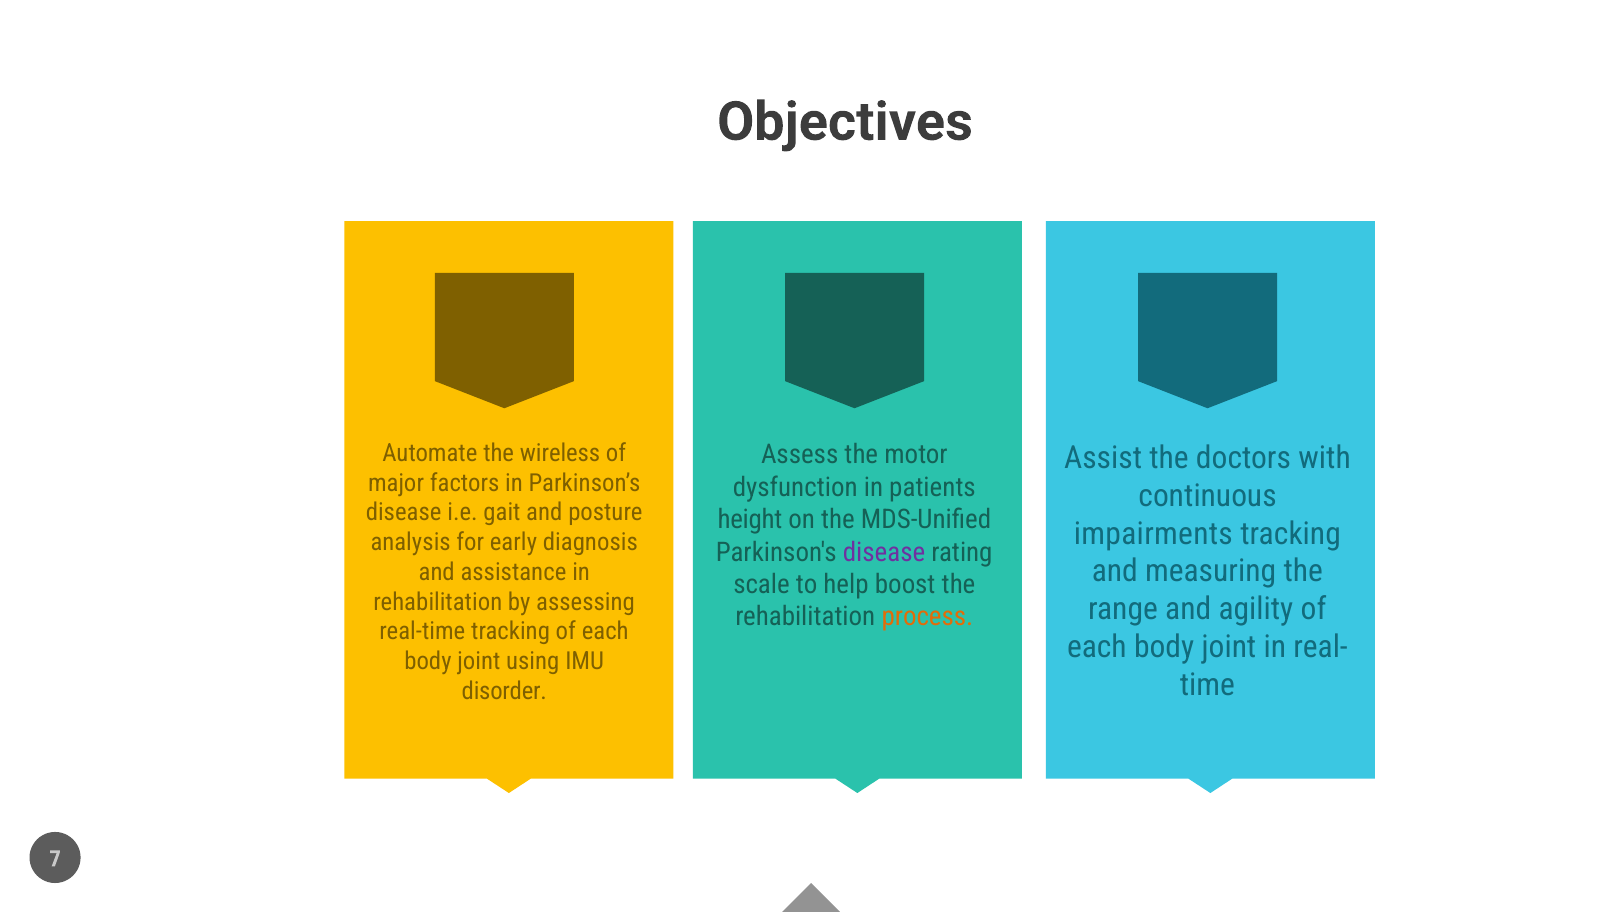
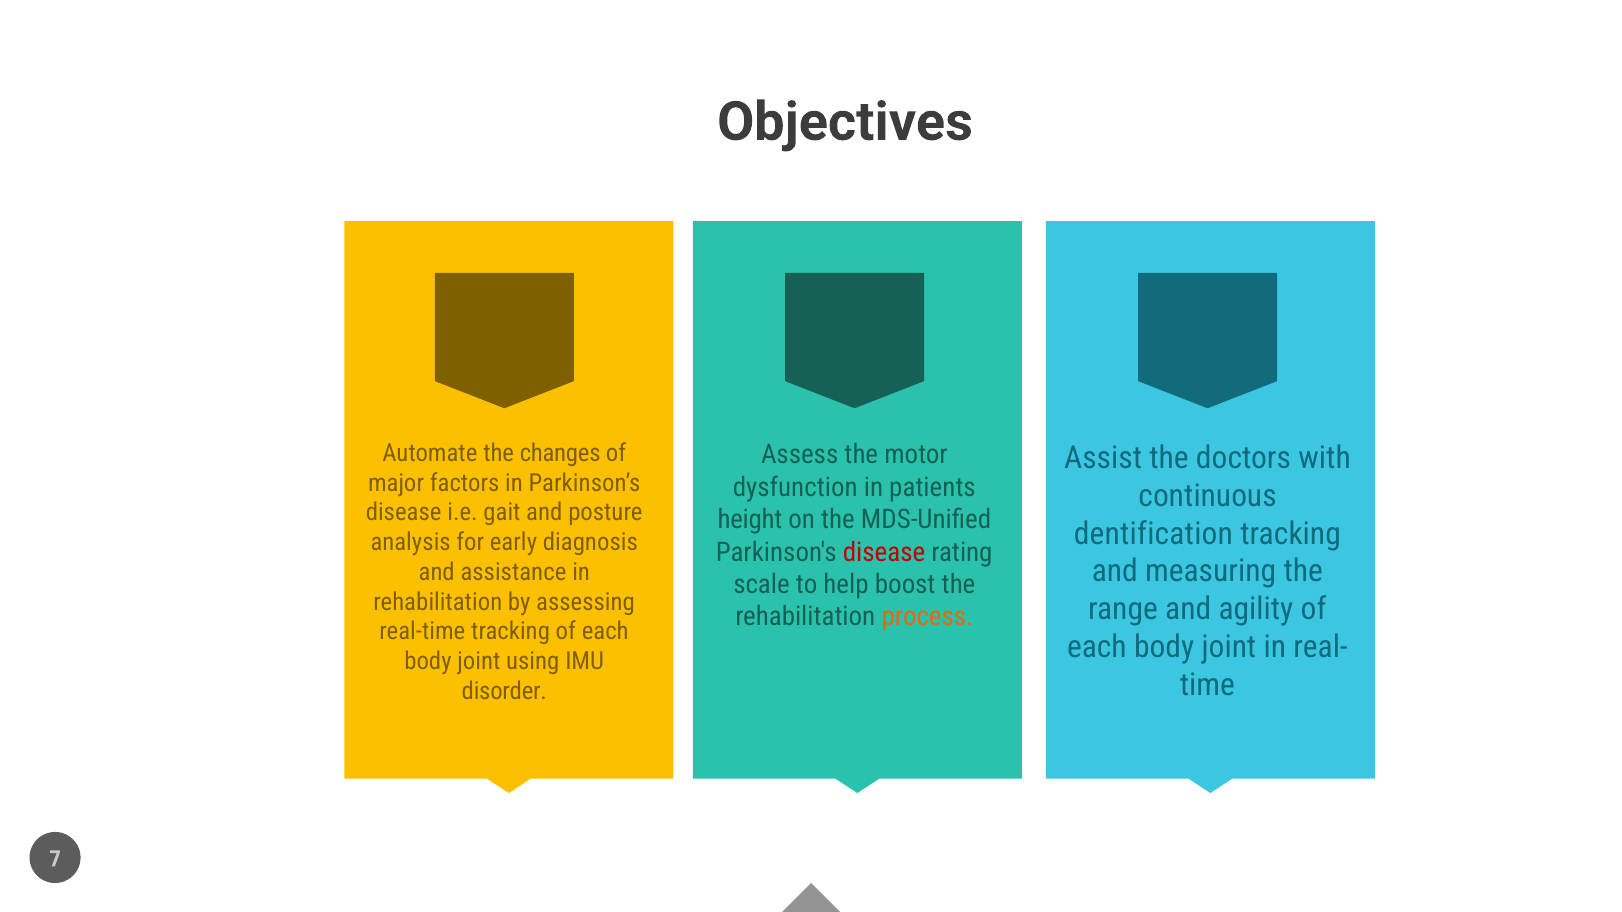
wireless: wireless -> changes
impairments: impairments -> dentification
disease at (884, 552) colour: purple -> red
